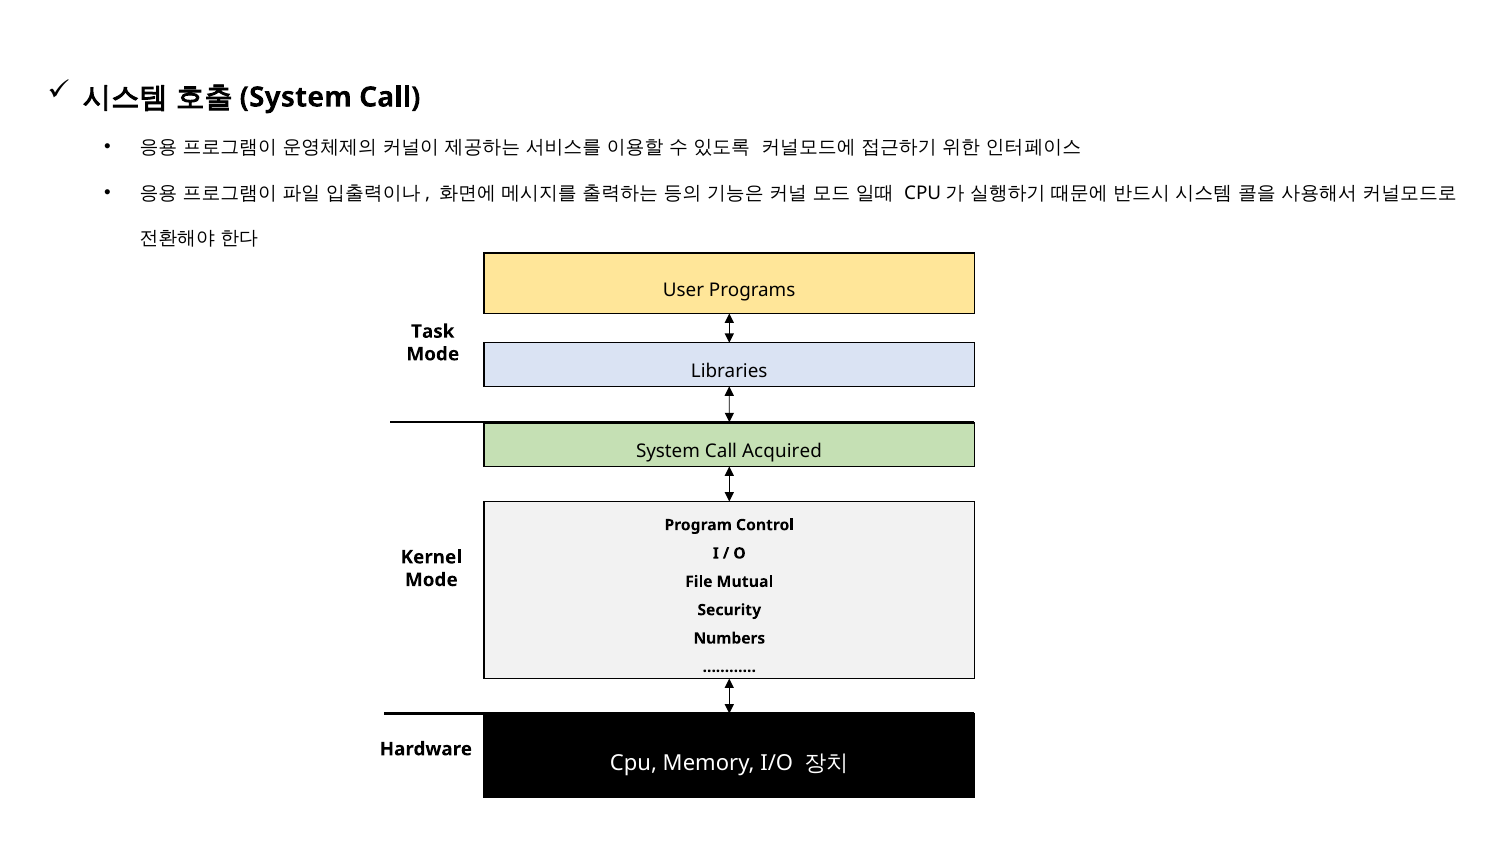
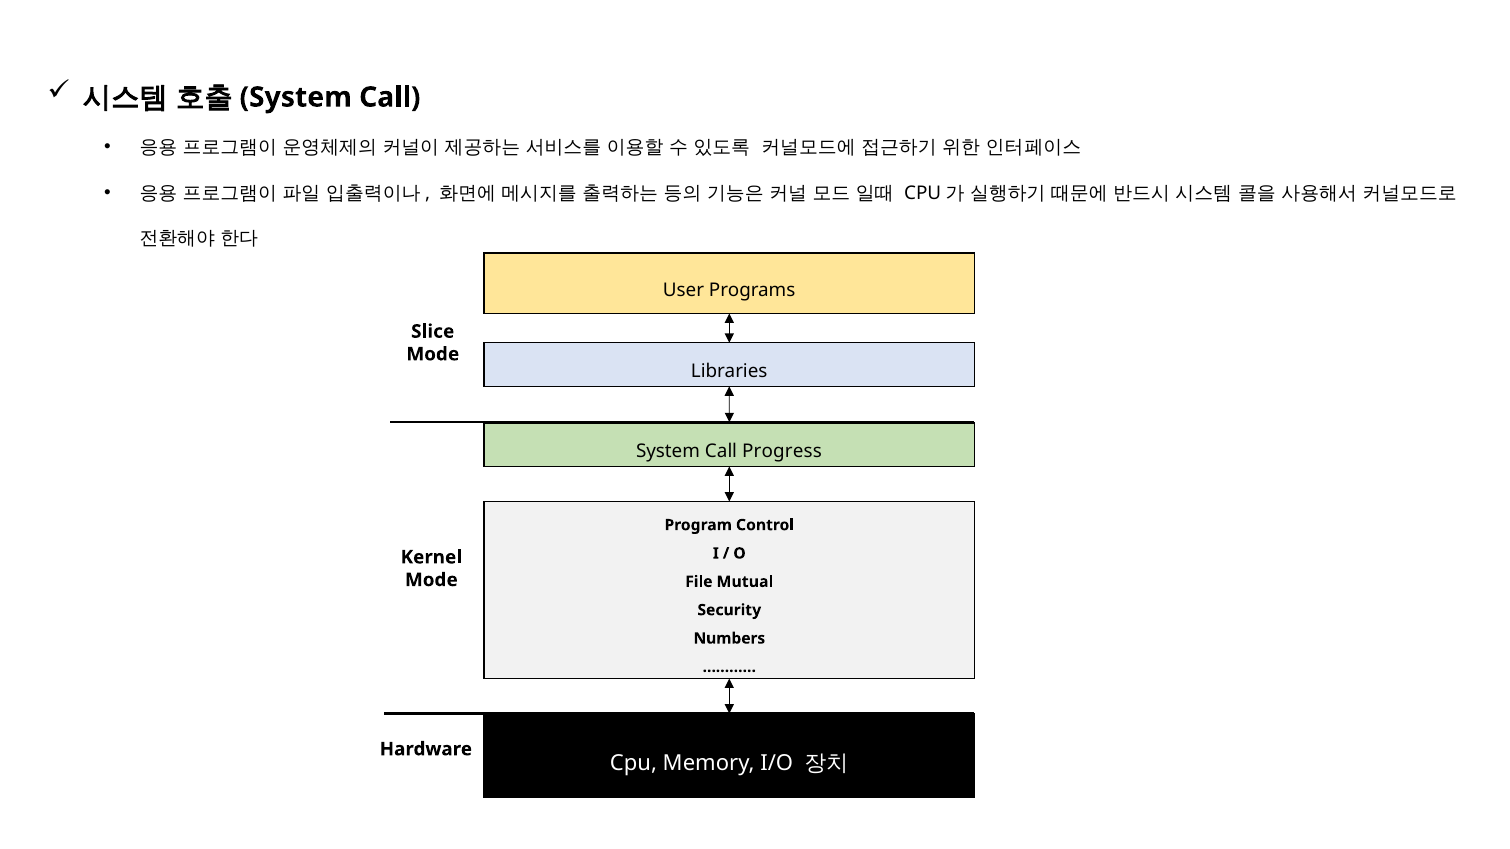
Task: Task -> Slice
Acquired: Acquired -> Progress
